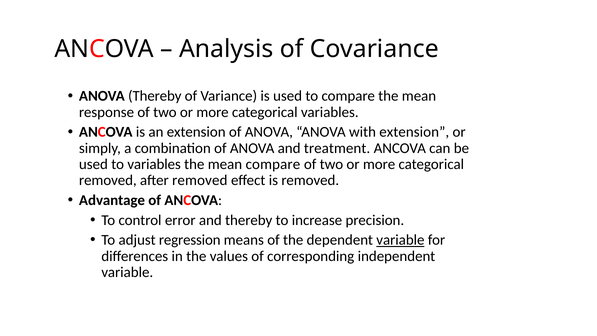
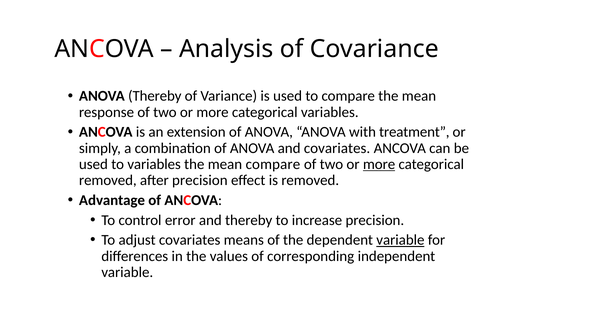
with extension: extension -> treatment
and treatment: treatment -> covariates
more at (379, 164) underline: none -> present
after removed: removed -> precision
adjust regression: regression -> covariates
